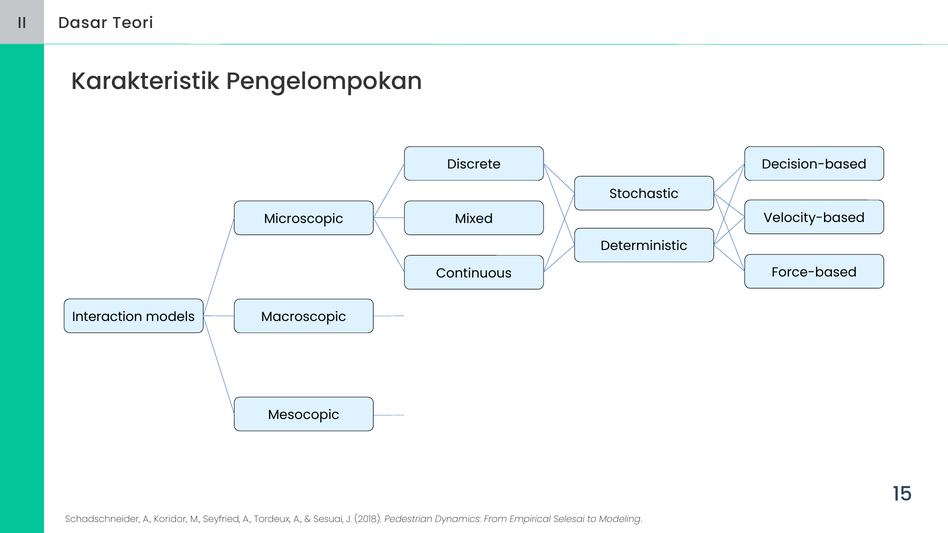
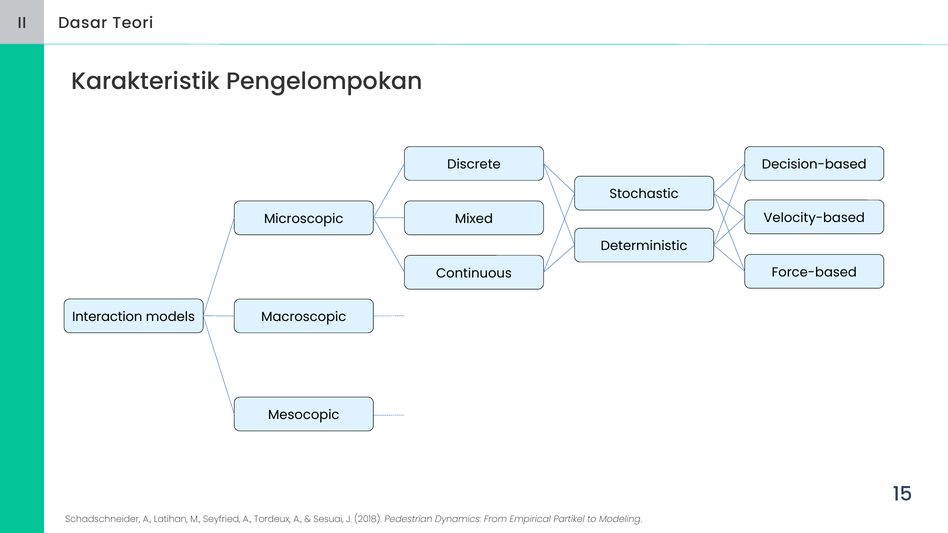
Koridor: Koridor -> Latihan
Selesai: Selesai -> Partikel
